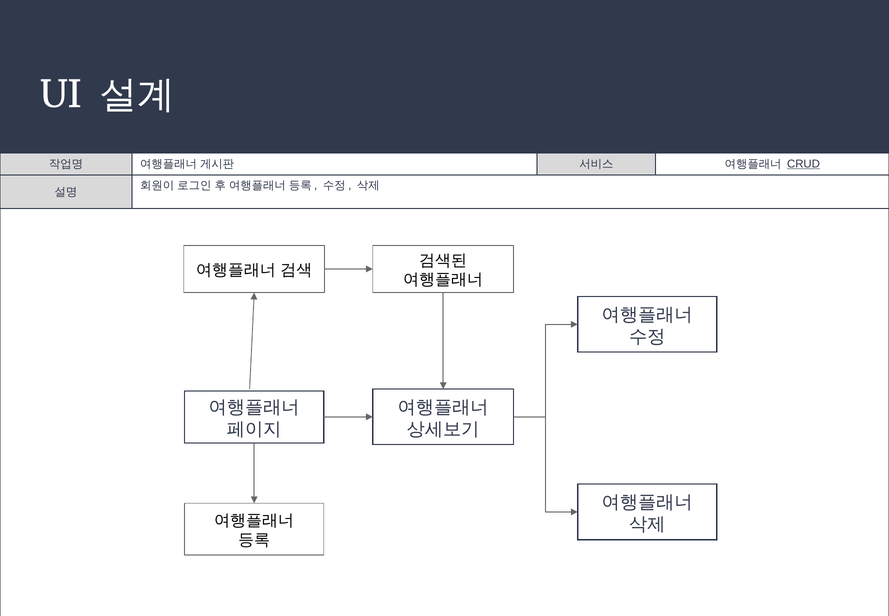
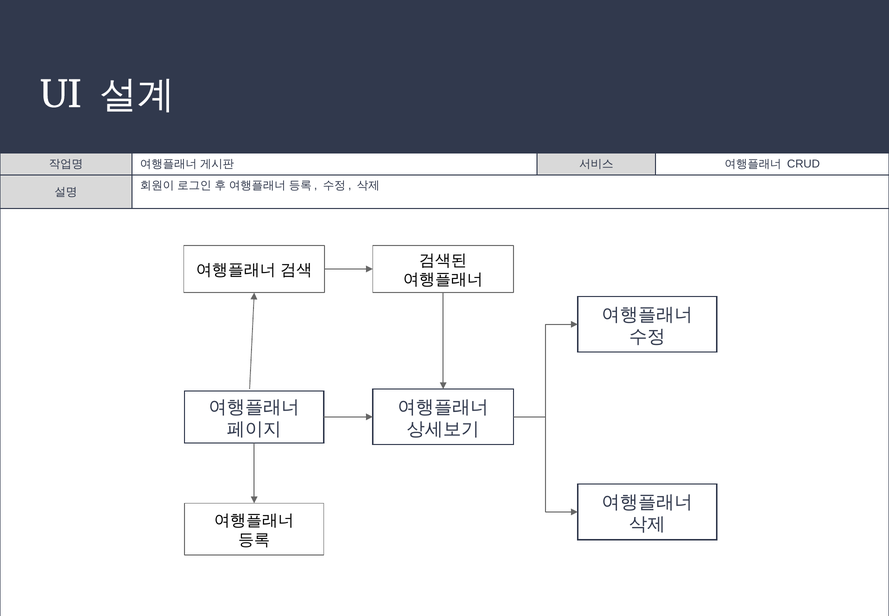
CRUD underline: present -> none
